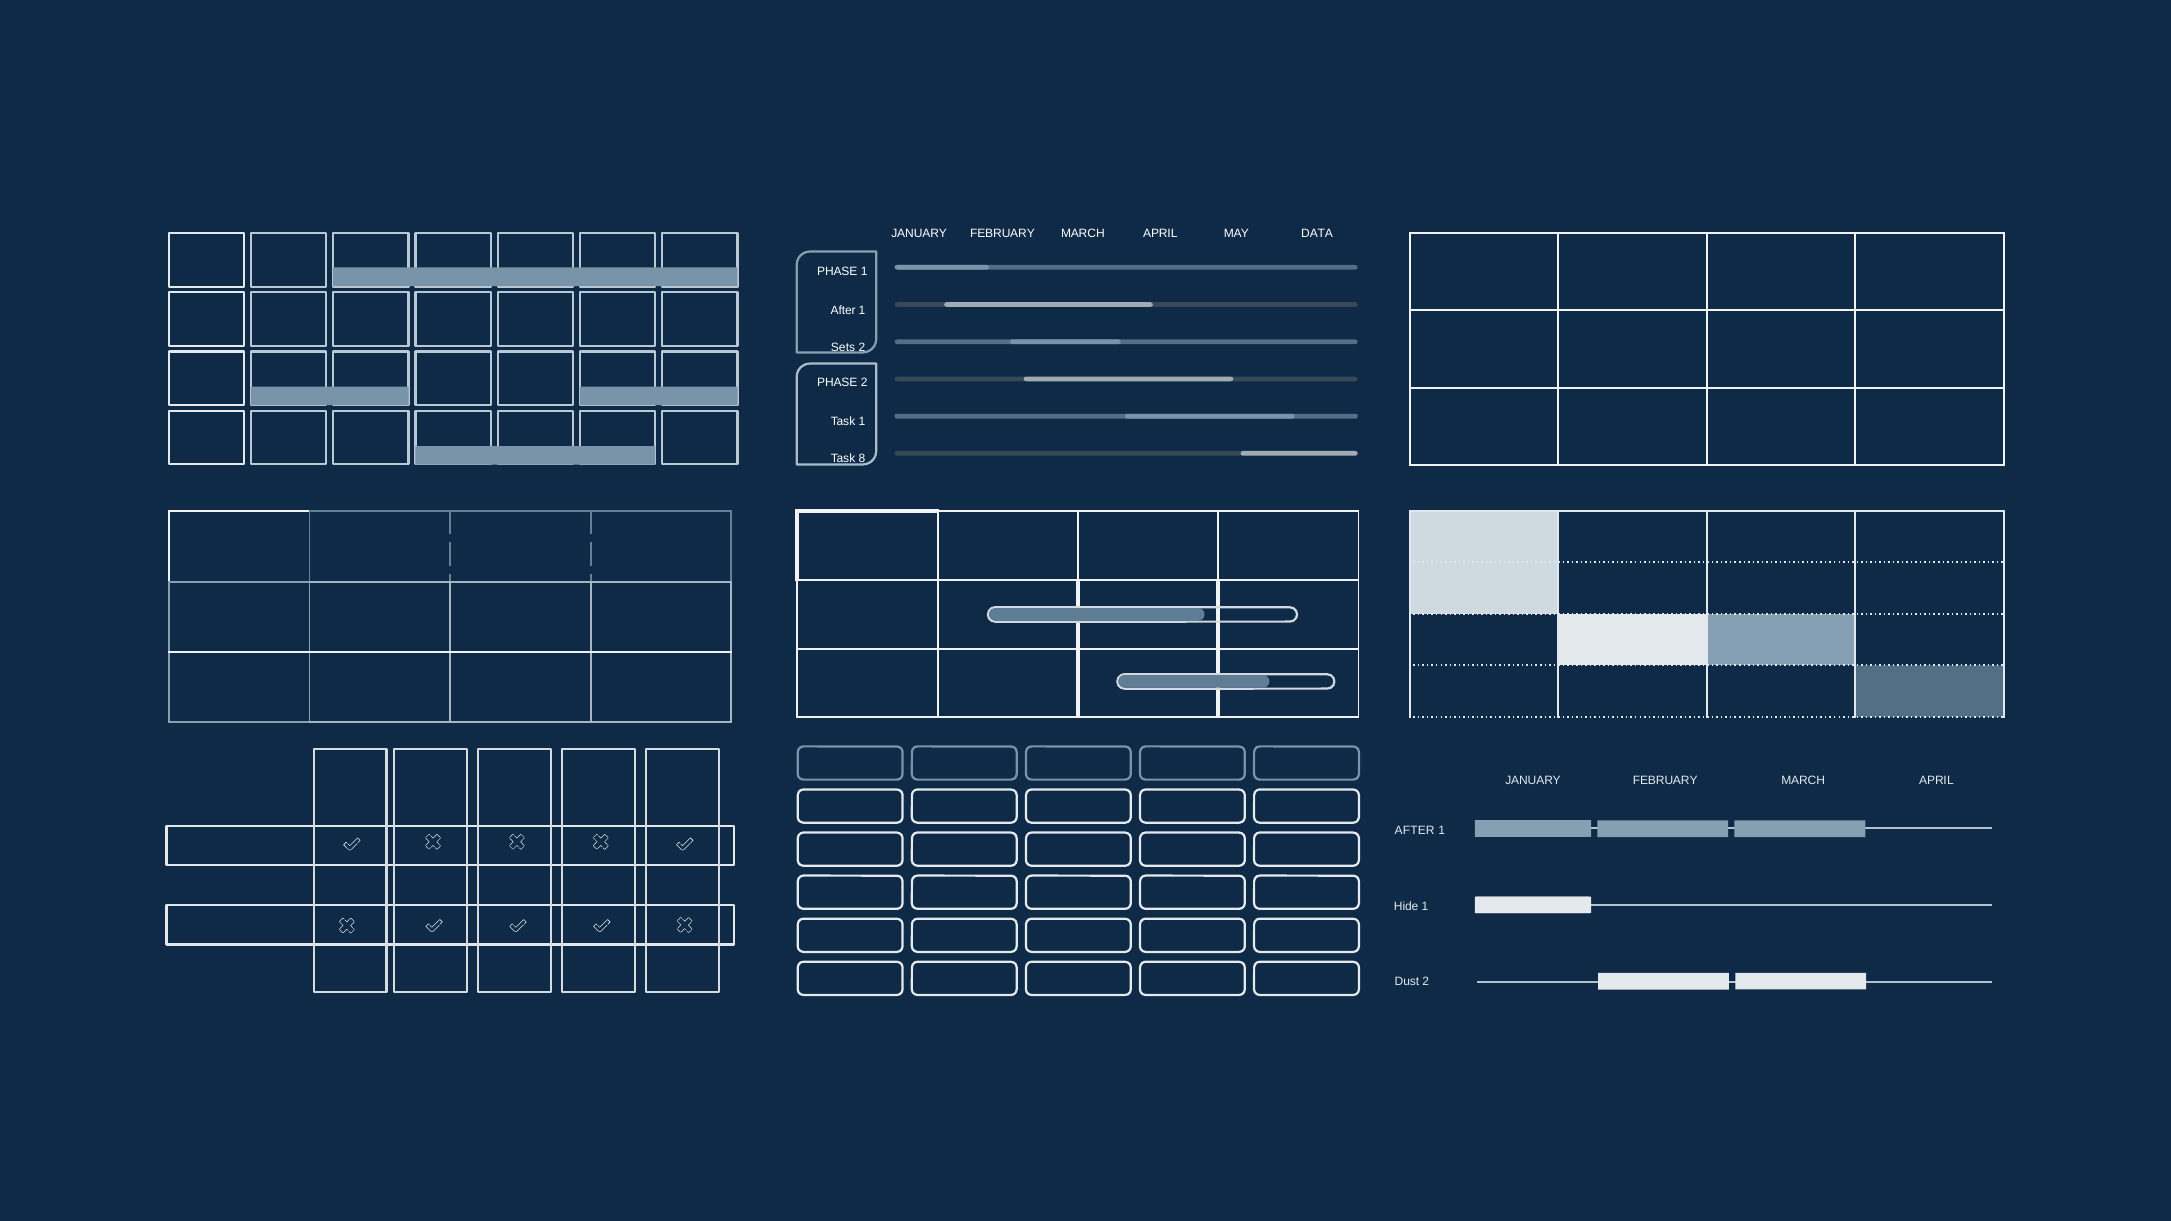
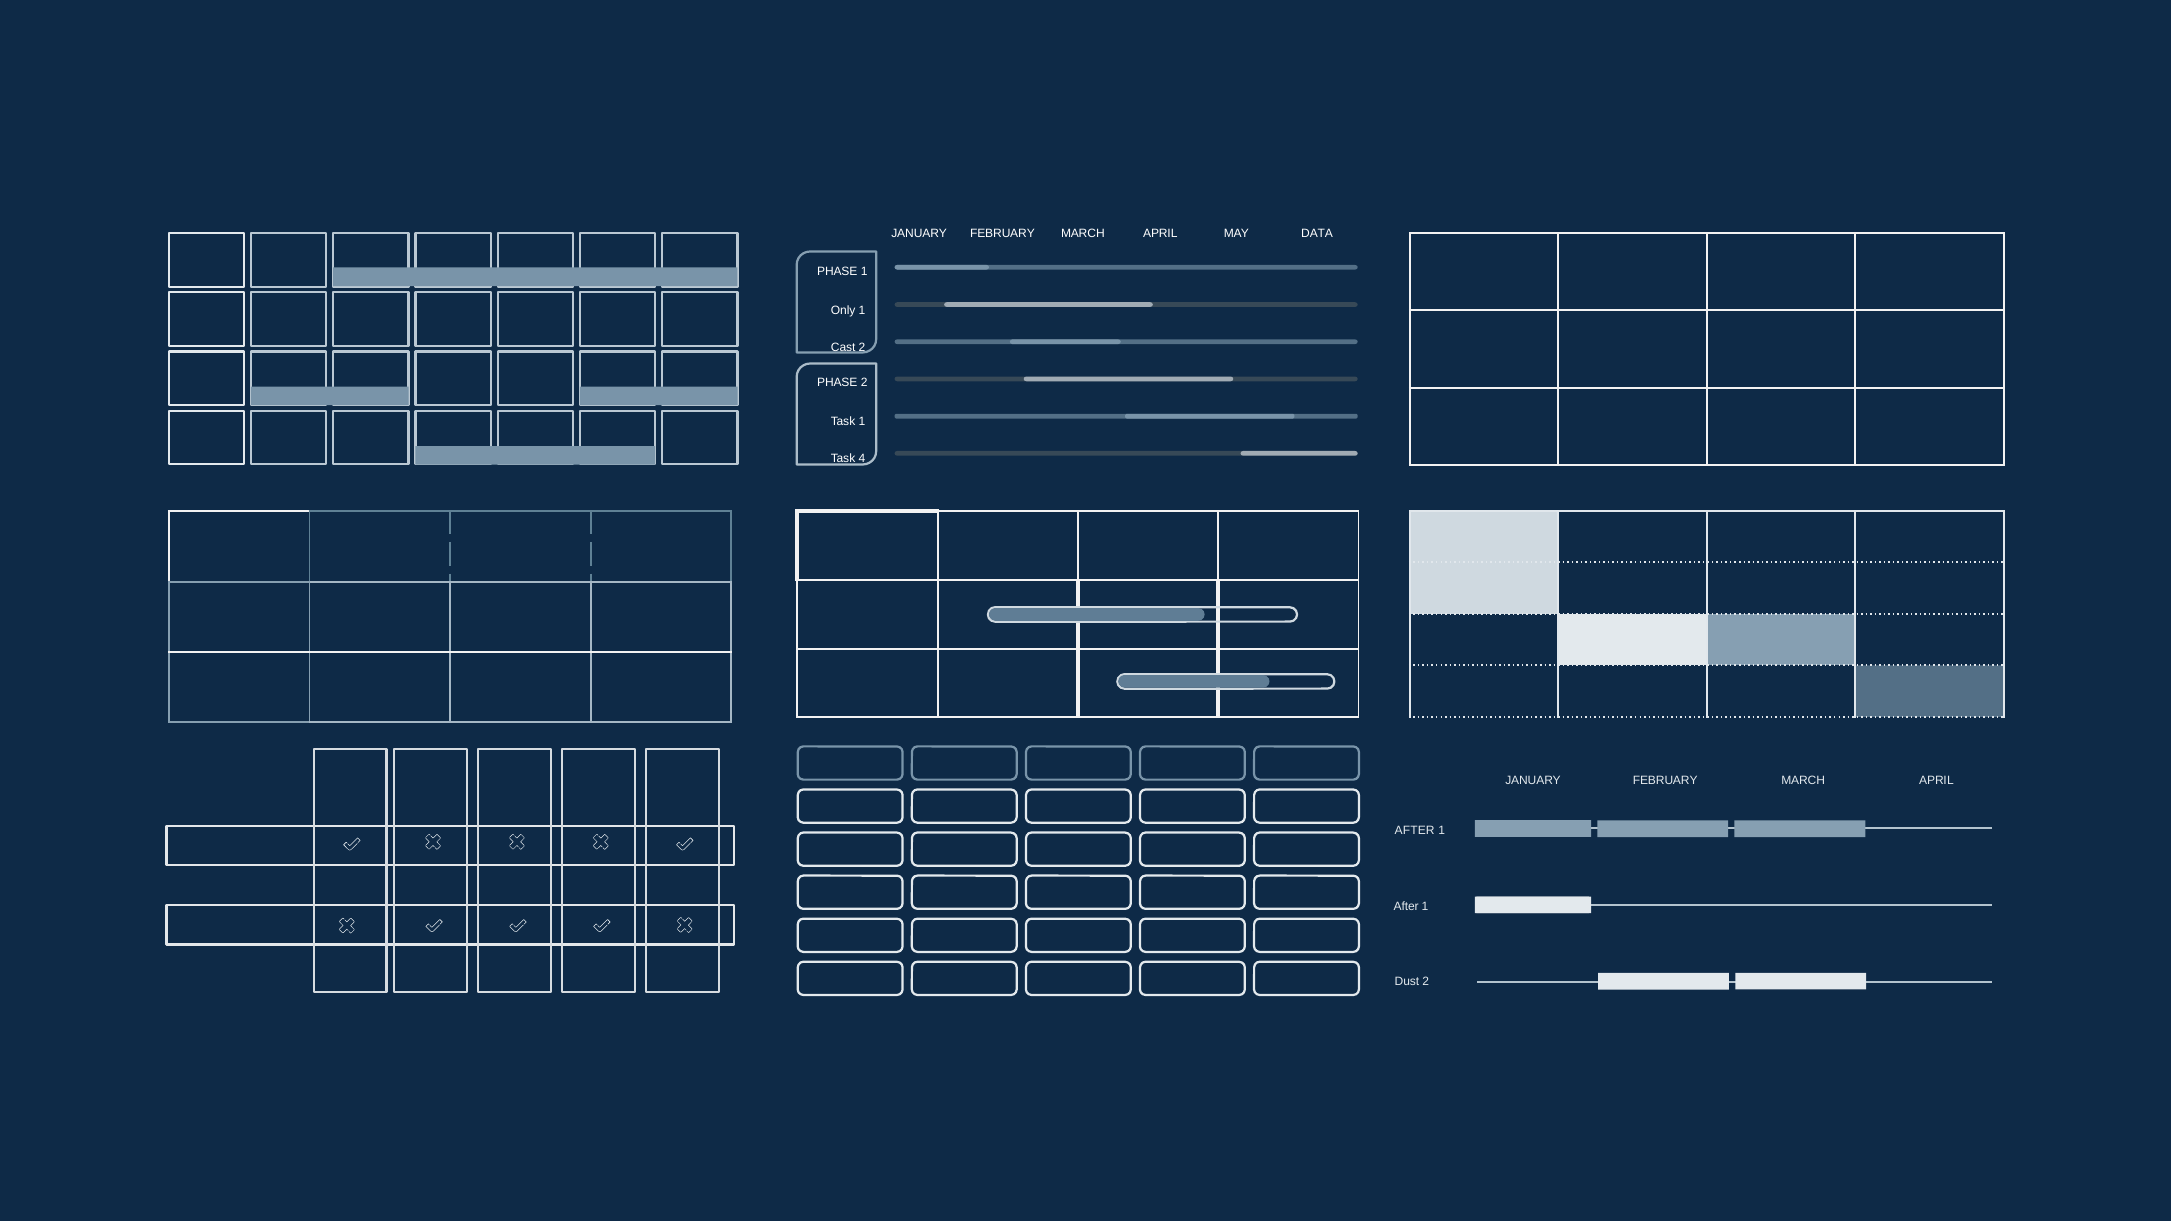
After at (843, 310): After -> Only
Sets: Sets -> Cast
8: 8 -> 4
Hide at (1406, 907): Hide -> After
